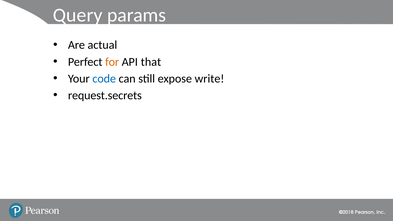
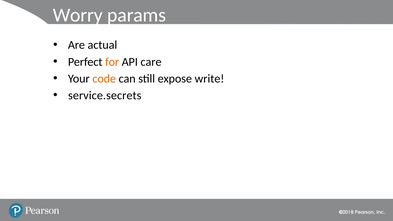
Query: Query -> Worry
that: that -> care
code colour: blue -> orange
request.secrets: request.secrets -> service.secrets
